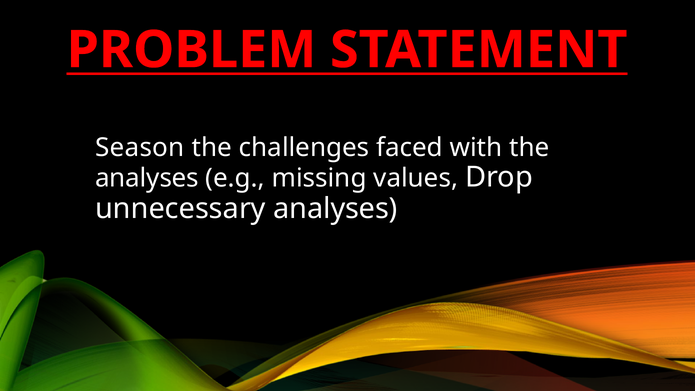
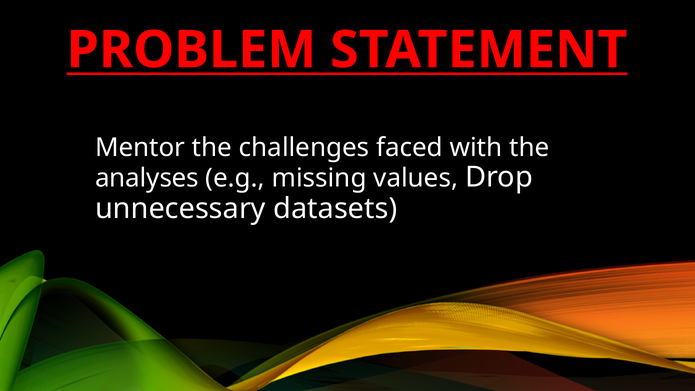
Season: Season -> Mentor
unnecessary analyses: analyses -> datasets
